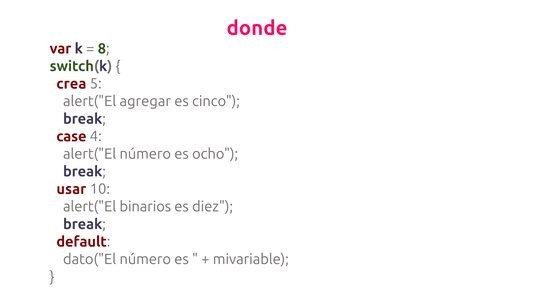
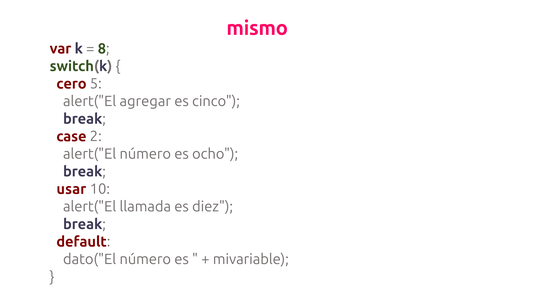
donde: donde -> mismo
crea: crea -> cero
4: 4 -> 2
binarios: binarios -> llamada
